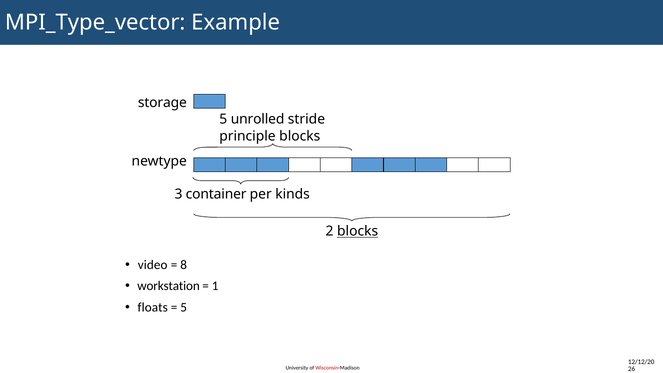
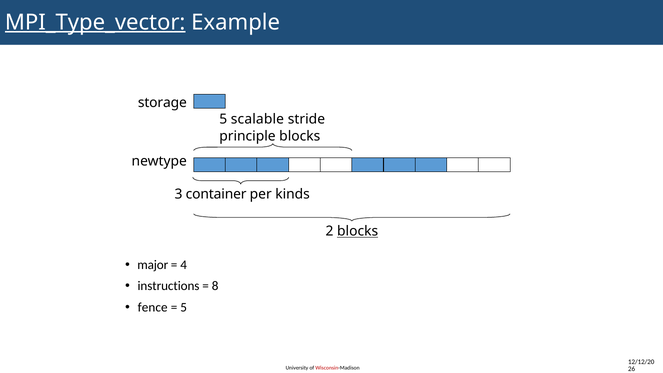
MPI_Type_vector underline: none -> present
unrolled: unrolled -> scalable
video: video -> major
8: 8 -> 4
workstation: workstation -> instructions
1: 1 -> 8
floats: floats -> fence
